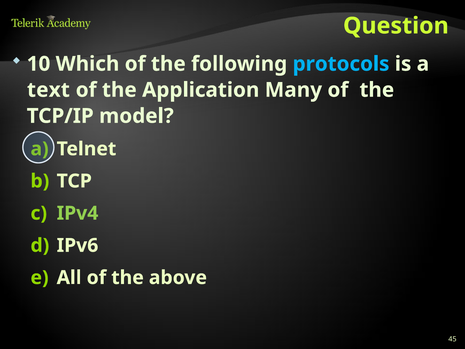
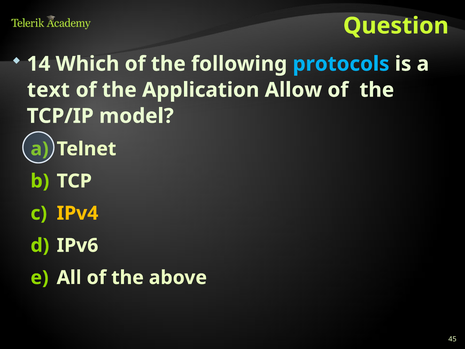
10: 10 -> 14
Many: Many -> Allow
IPv4 colour: light green -> yellow
